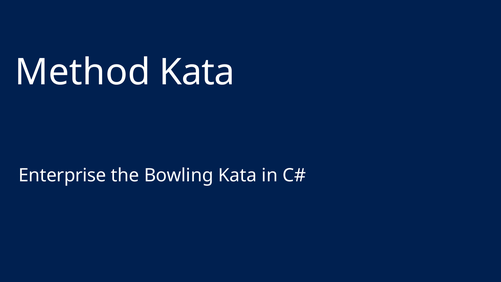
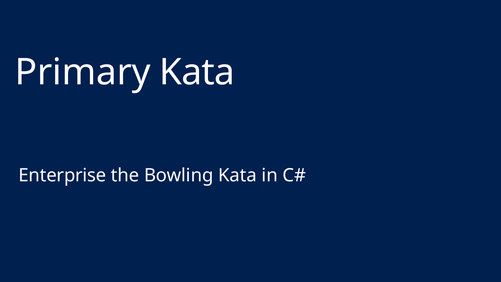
Method: Method -> Primary
